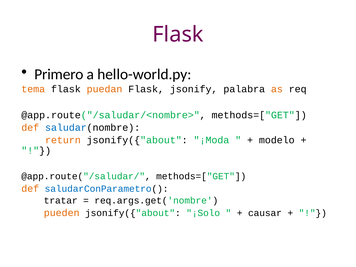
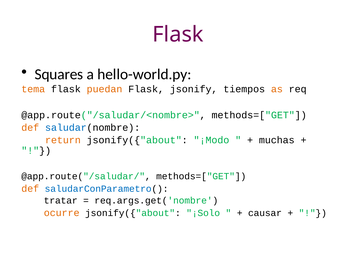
Primero: Primero -> Squares
palabra: palabra -> tiempos
¡Moda: ¡Moda -> ¡Modo
modelo: modelo -> muchas
pueden: pueden -> ocurre
